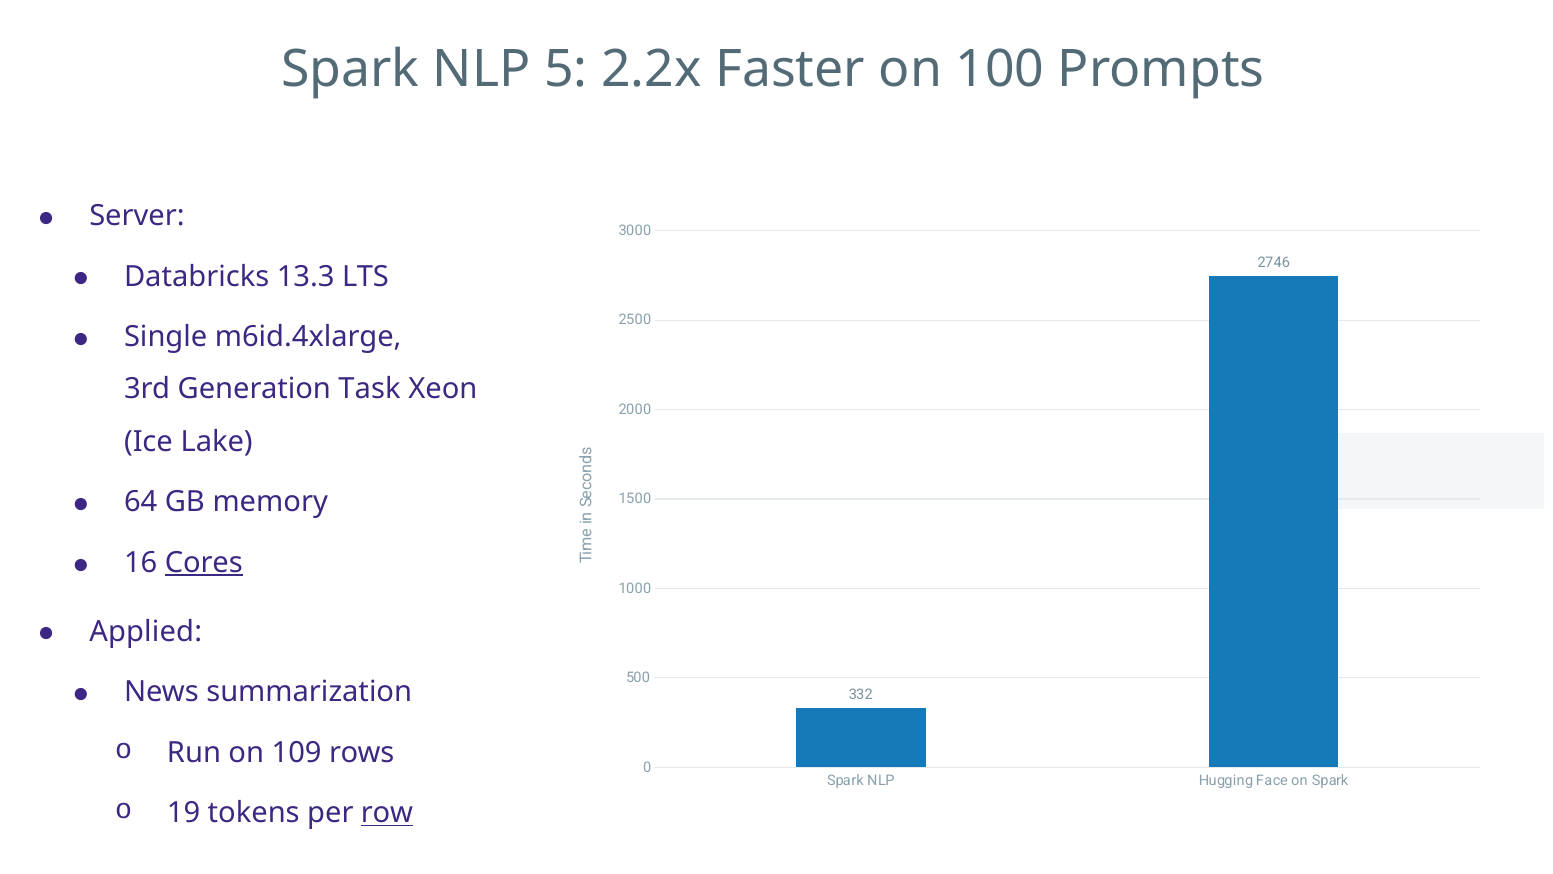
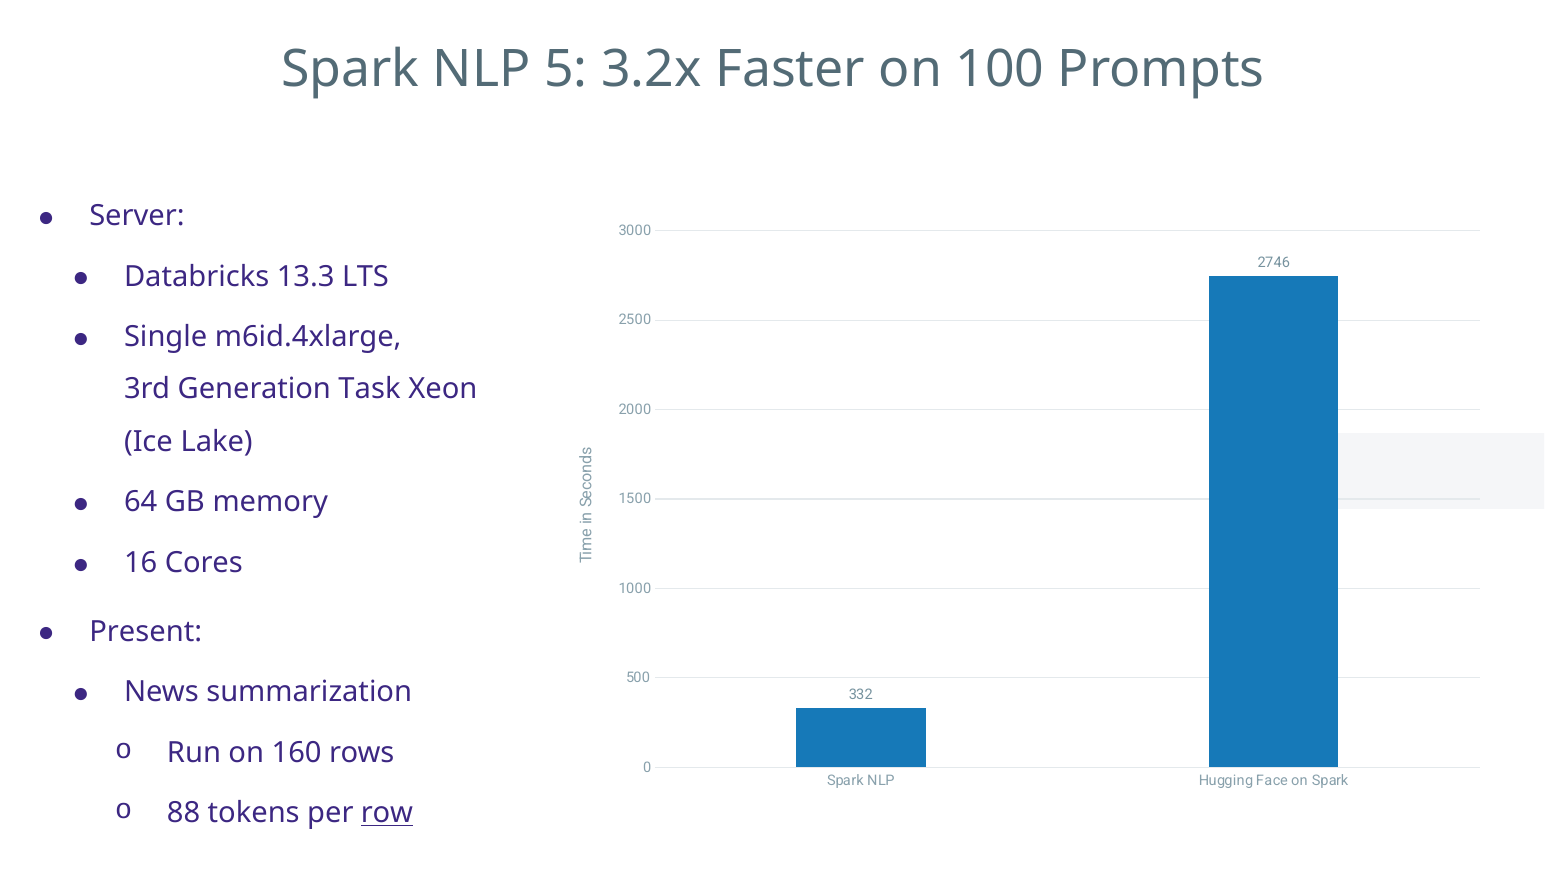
2.2x: 2.2x -> 3.2x
Cores underline: present -> none
Applied: Applied -> Present
109: 109 -> 160
19: 19 -> 88
